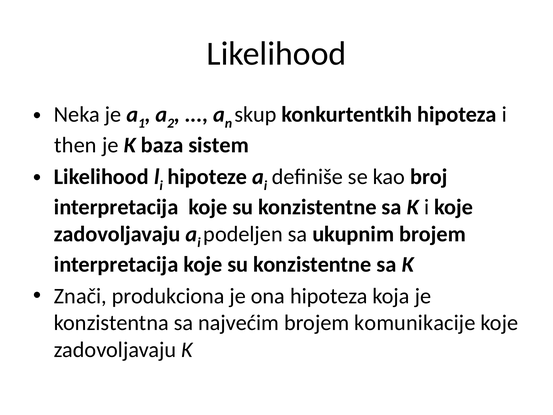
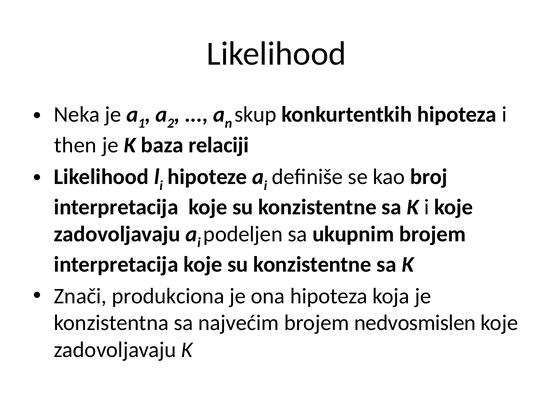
sistem: sistem -> relaciji
komunikacije: komunikacije -> nedvosmislen
